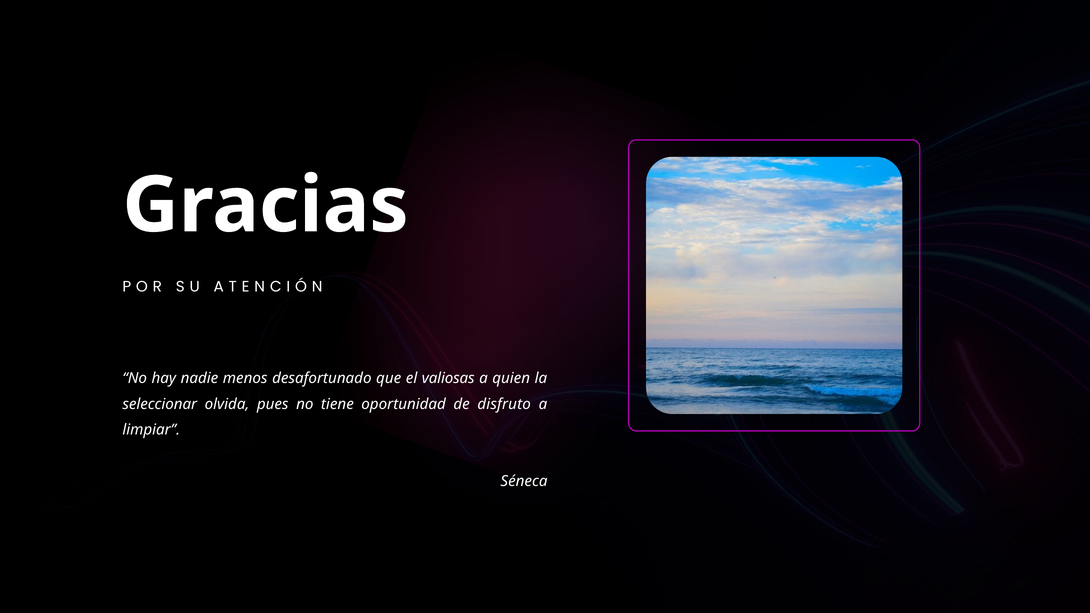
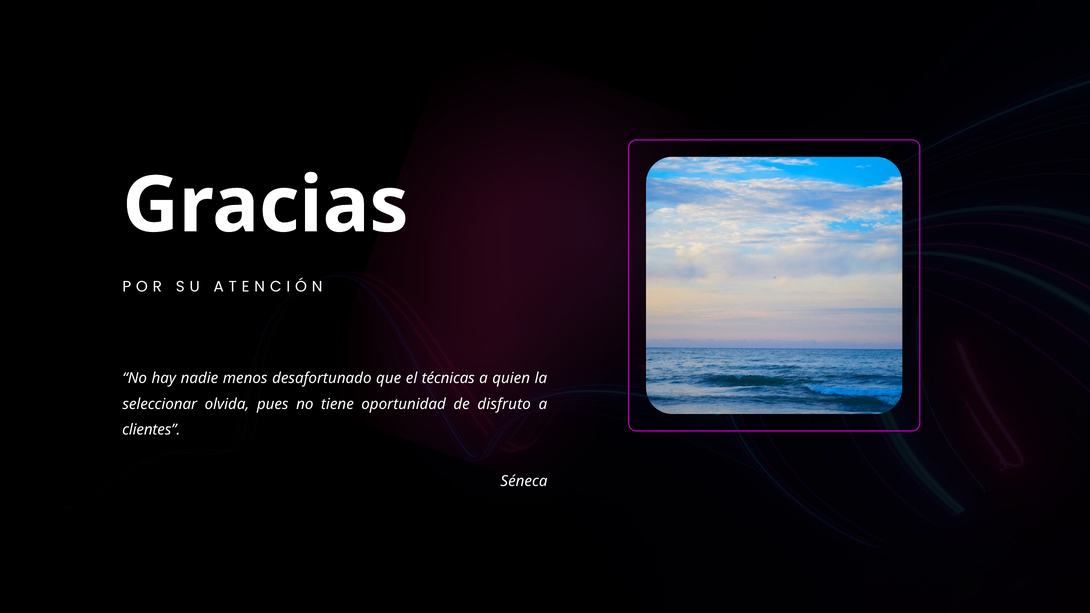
valiosas: valiosas -> técnicas
limpiar: limpiar -> clientes
